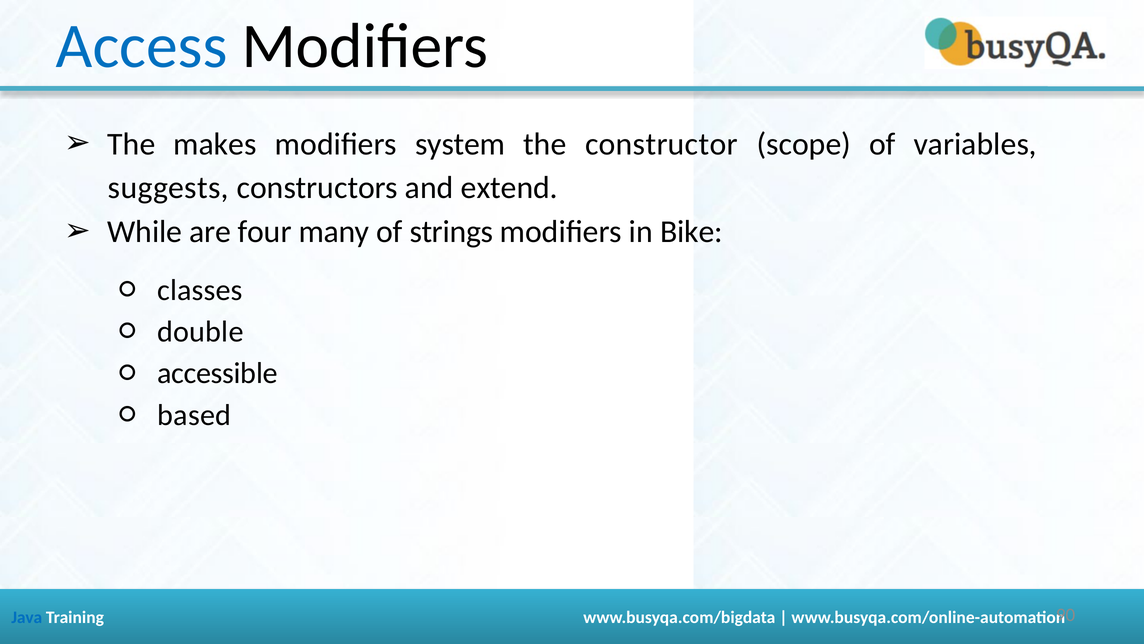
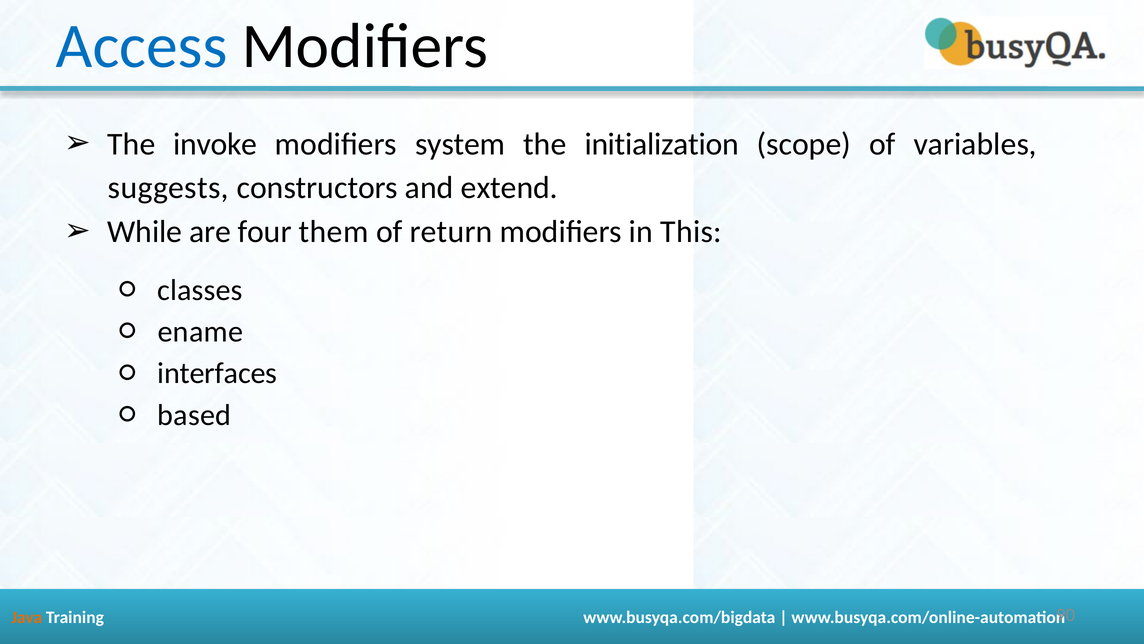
makes: makes -> invoke
constructor: constructor -> initialization
many: many -> them
strings: strings -> return
Bike: Bike -> This
double: double -> ename
accessible: accessible -> interfaces
Java colour: blue -> orange
